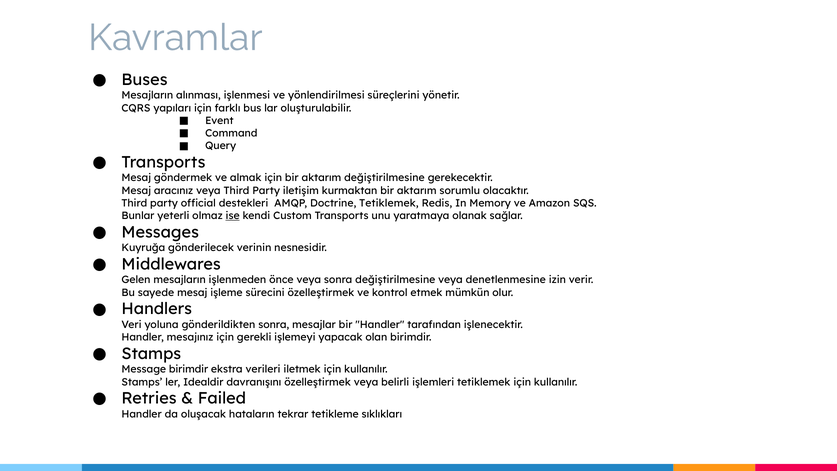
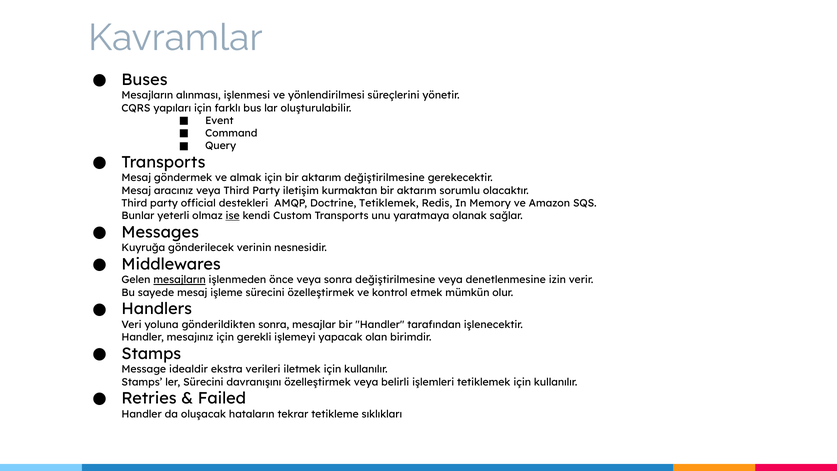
mesajların at (180, 280) underline: none -> present
Message birimdir: birimdir -> idealdir
ler Idealdir: Idealdir -> Sürecini
